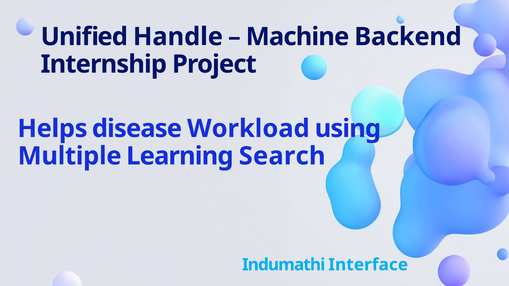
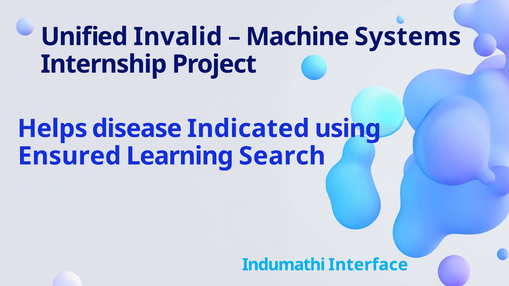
Handle: Handle -> Invalid
Backend: Backend -> Systems
Workload: Workload -> Indicated
Multiple: Multiple -> Ensured
